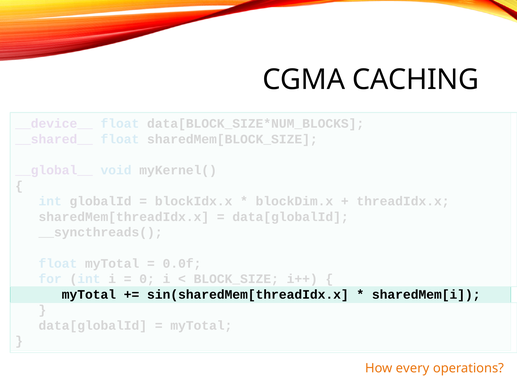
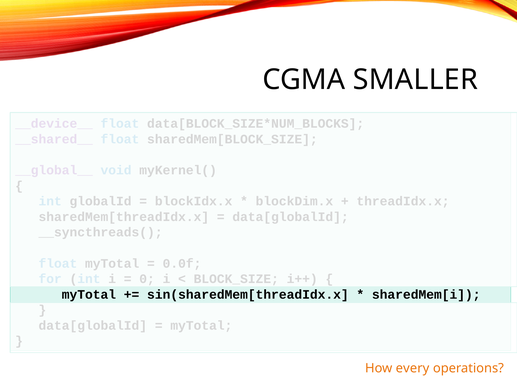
CACHING: CACHING -> SMALLER
